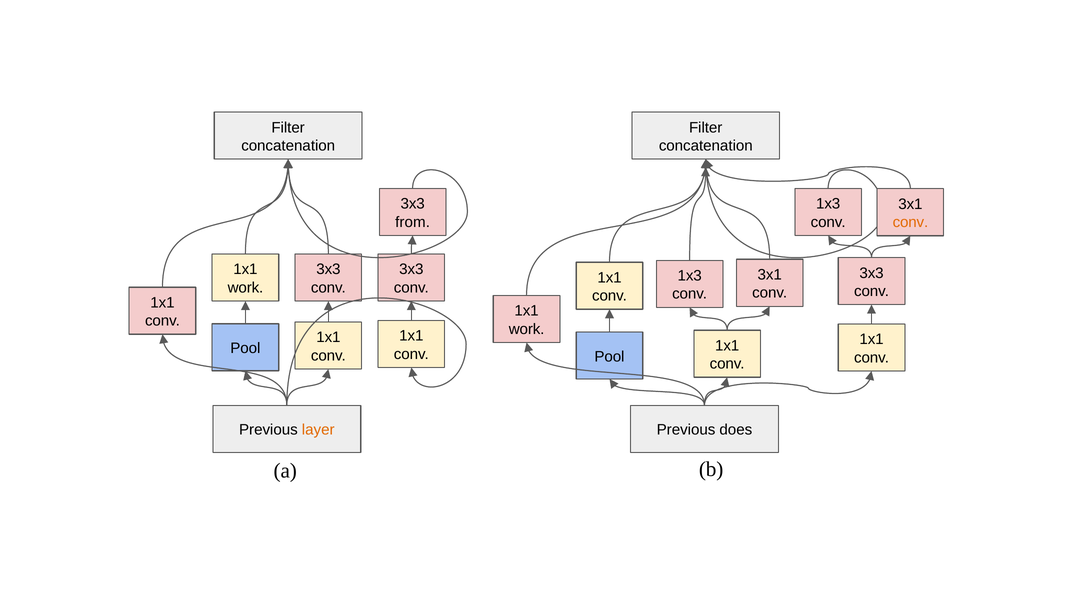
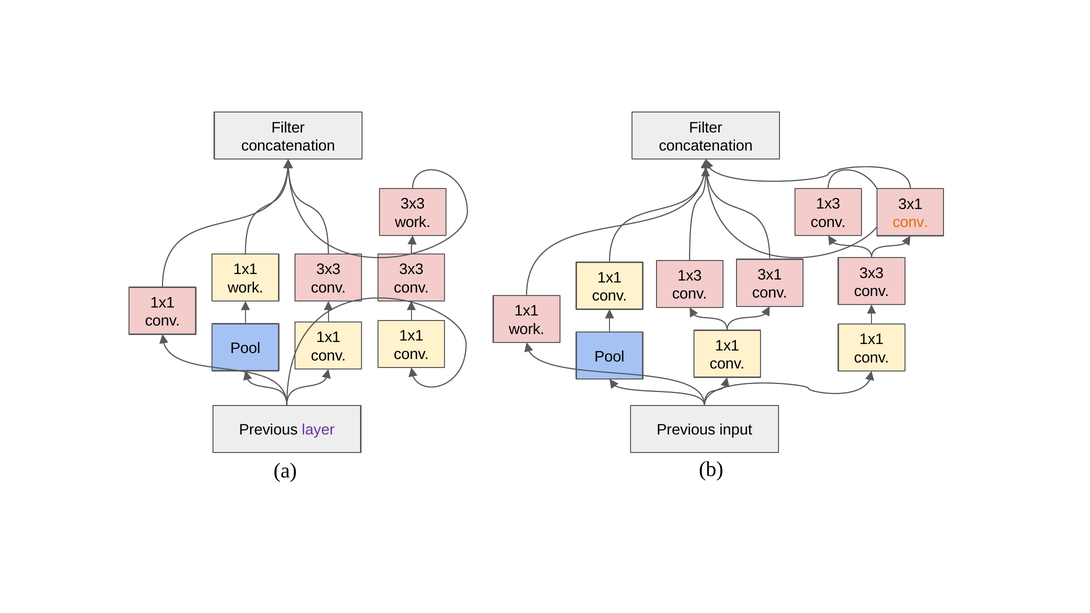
from at (413, 222): from -> work
layer colour: orange -> purple
does: does -> input
